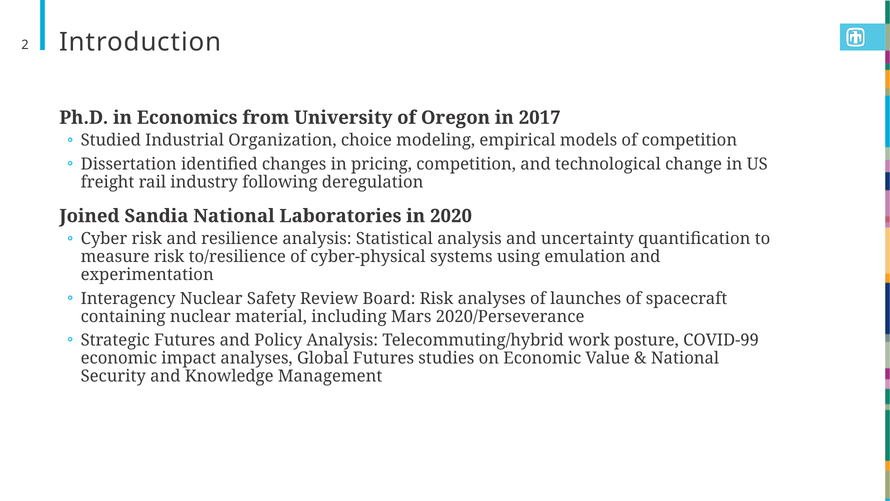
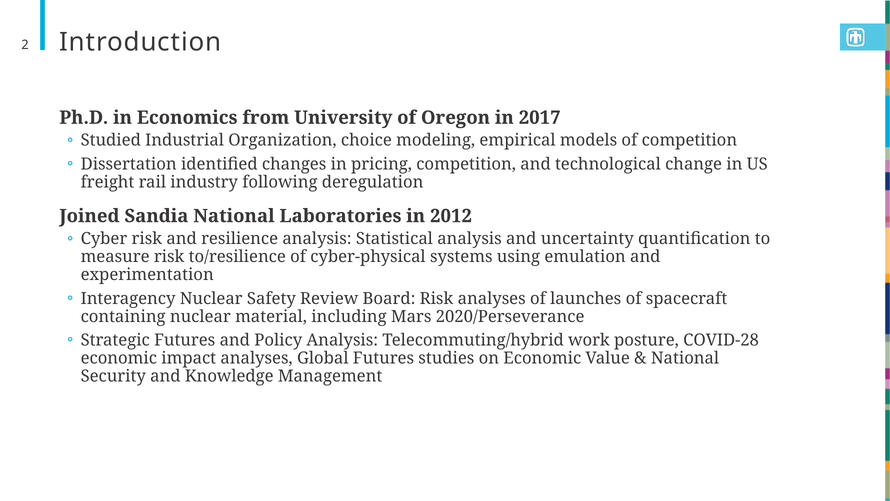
2020: 2020 -> 2012
COVID-99: COVID-99 -> COVID-28
